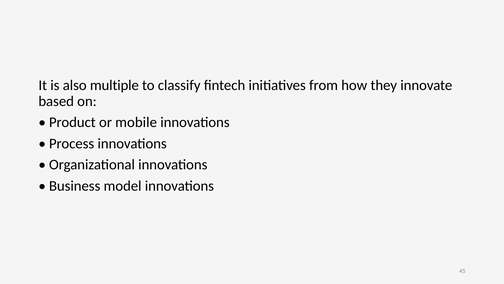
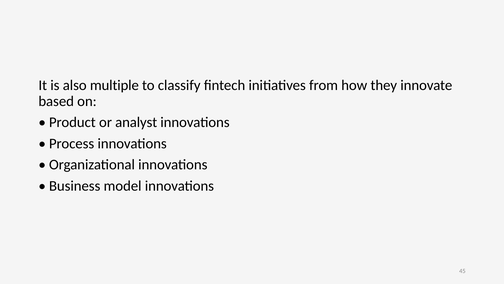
mobile: mobile -> analyst
